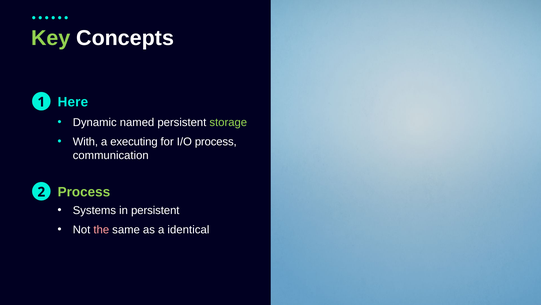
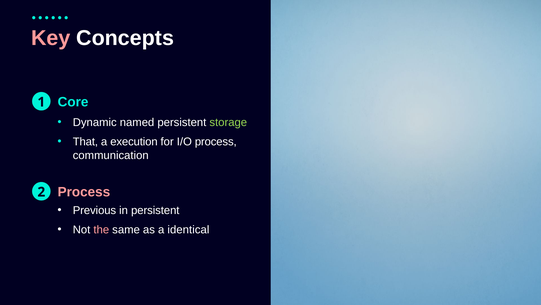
Key colour: light green -> pink
Here: Here -> Core
With: With -> That
executing: executing -> execution
Process at (84, 192) colour: light green -> pink
Systems: Systems -> Previous
